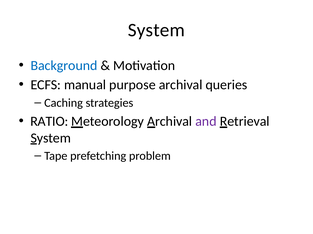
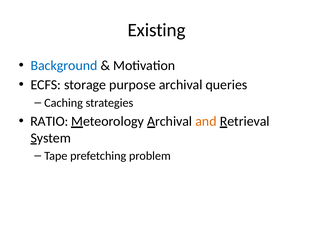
System at (156, 30): System -> Existing
manual: manual -> storage
and colour: purple -> orange
